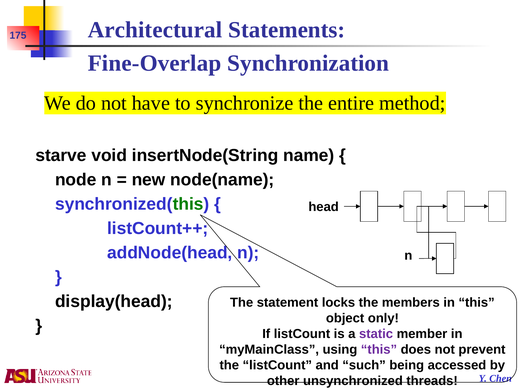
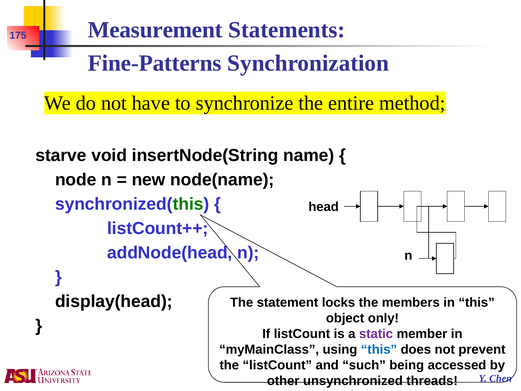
Architectural: Architectural -> Measurement
Fine-Overlap: Fine-Overlap -> Fine-Patterns
this at (379, 349) colour: purple -> blue
